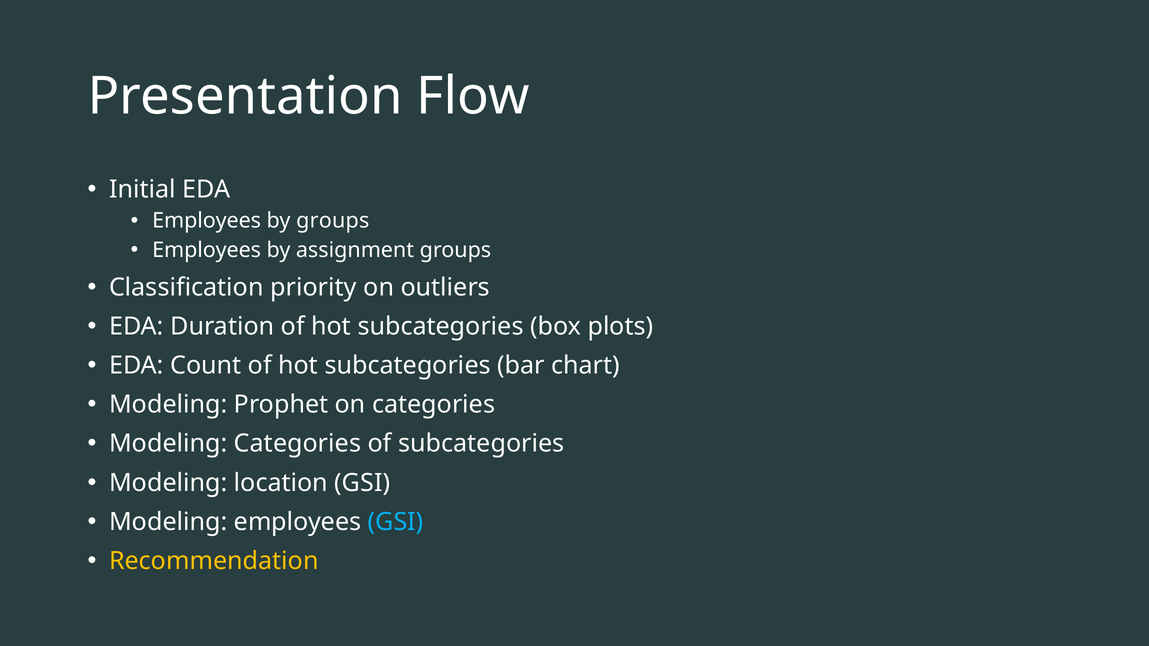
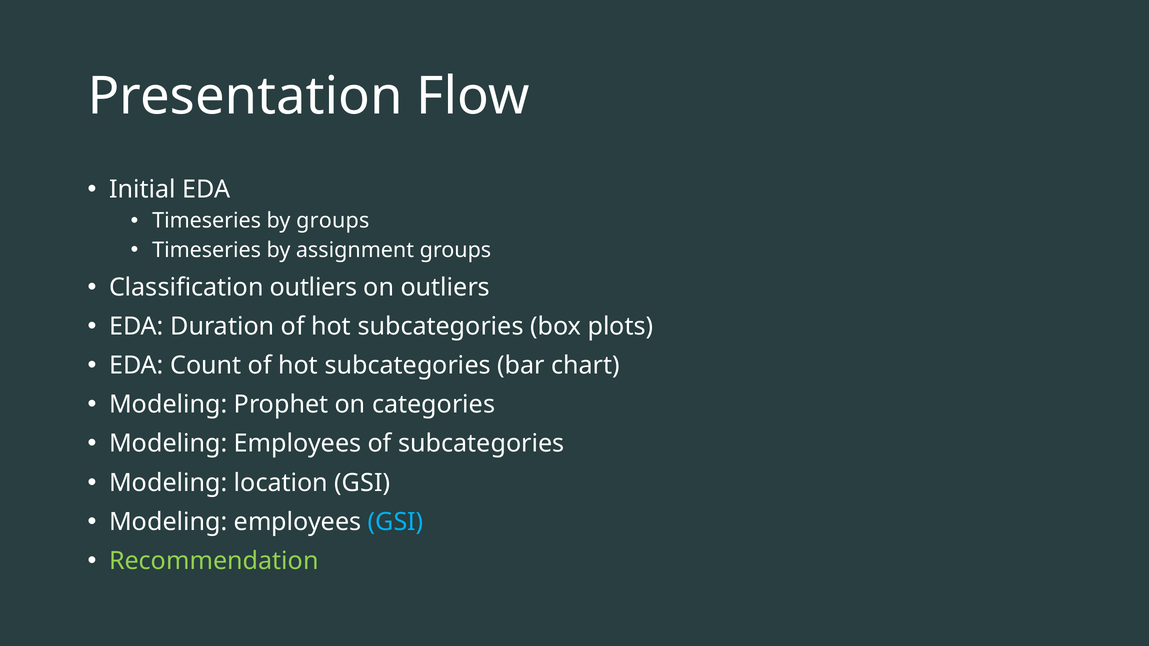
Employees at (207, 221): Employees -> Timeseries
Employees at (207, 250): Employees -> Timeseries
Classification priority: priority -> outliers
Categories at (298, 444): Categories -> Employees
Recommendation colour: yellow -> light green
